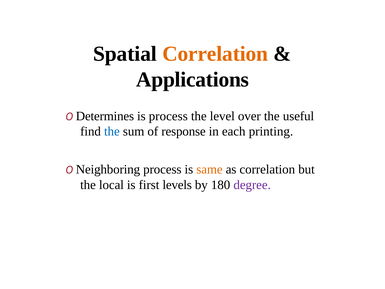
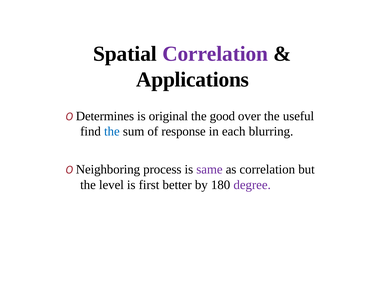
Correlation at (215, 54) colour: orange -> purple
is process: process -> original
level: level -> good
printing: printing -> blurring
same colour: orange -> purple
local: local -> level
levels: levels -> better
